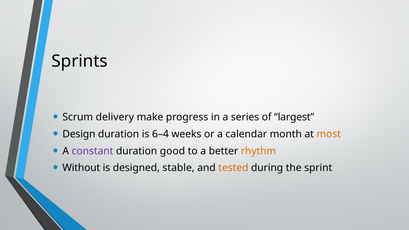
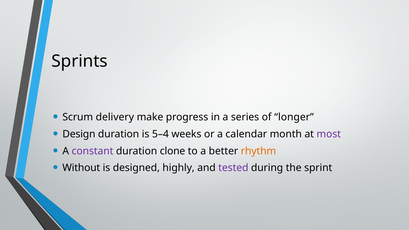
largest: largest -> longer
6–4: 6–4 -> 5–4
most colour: orange -> purple
good: good -> clone
stable: stable -> highly
tested colour: orange -> purple
